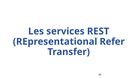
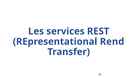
Refer: Refer -> Rend
